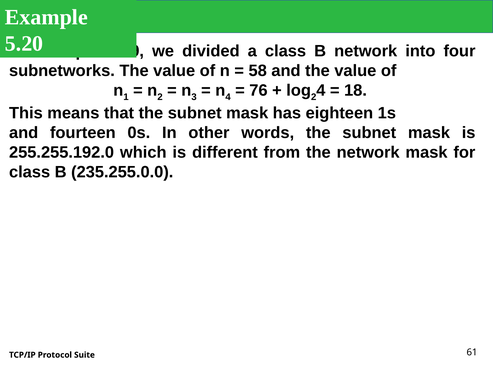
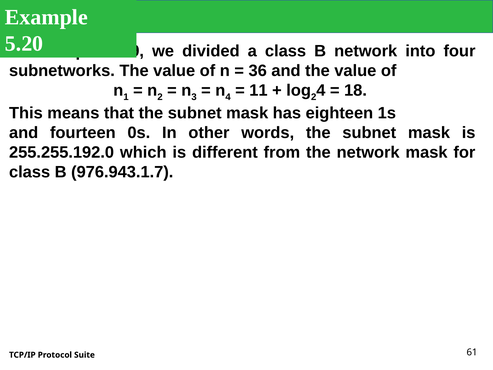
58: 58 -> 36
76: 76 -> 11
235.255.0.0: 235.255.0.0 -> 976.943.1.7
